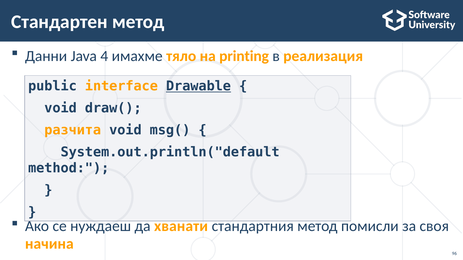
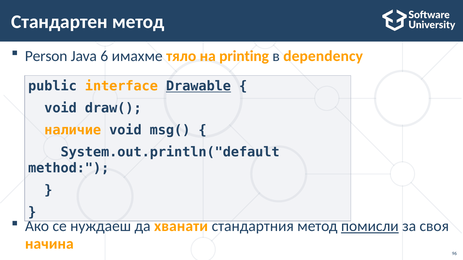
Данни: Данни -> Person
4: 4 -> 6
реализация: реализация -> dependency
разчита: разчита -> наличие
помисли underline: none -> present
